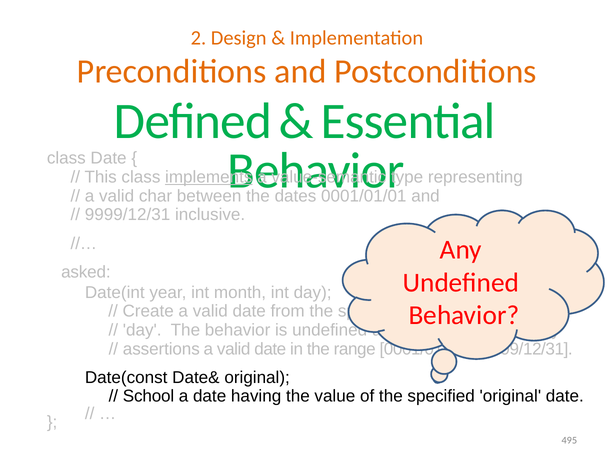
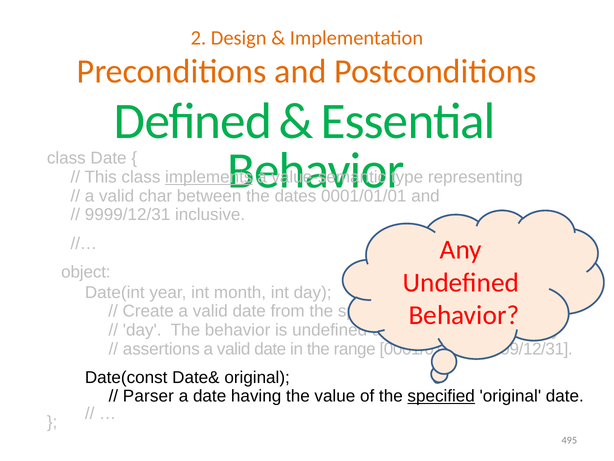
asked: asked -> object
School: School -> Parser
specified at (441, 396) underline: none -> present
